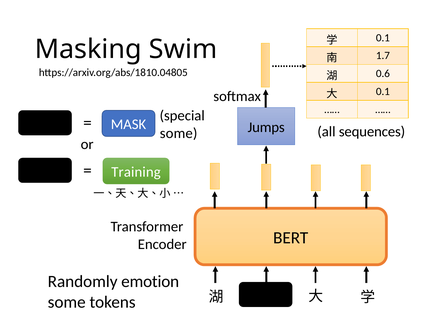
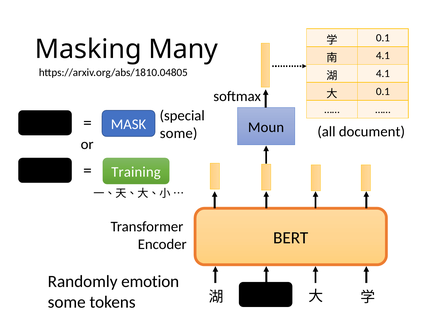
Swim: Swim -> Many
1.7 at (383, 56): 1.7 -> 4.1
0.6 at (383, 74): 0.6 -> 4.1
Jumps: Jumps -> Moun
sequences: sequences -> document
